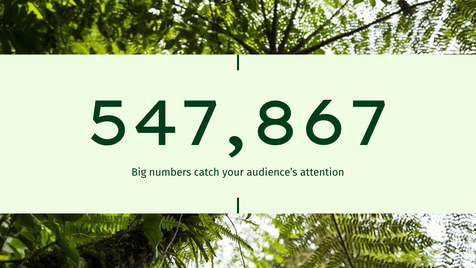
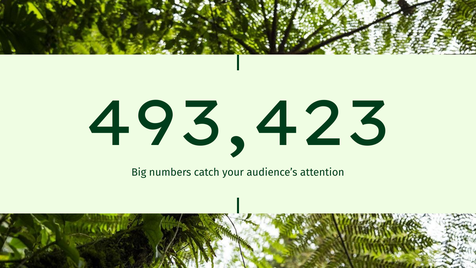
547,867: 547,867 -> 493,423
